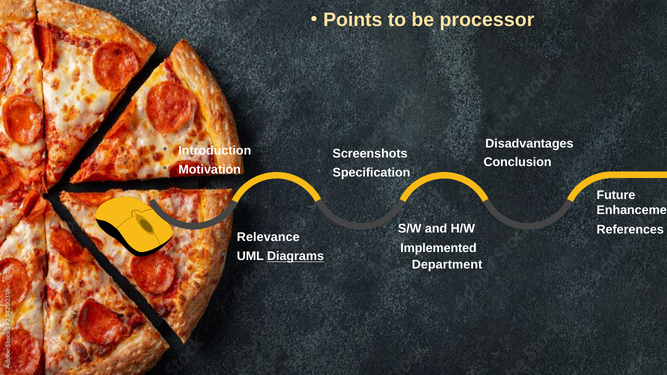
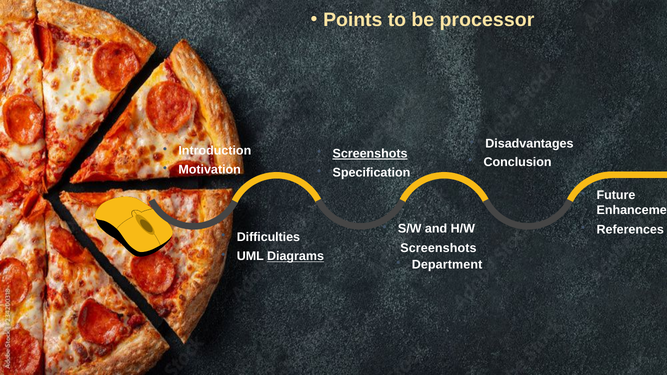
Screenshots at (370, 154) underline: none -> present
Relevance: Relevance -> Difficulties
Implemented at (439, 248): Implemented -> Screenshots
